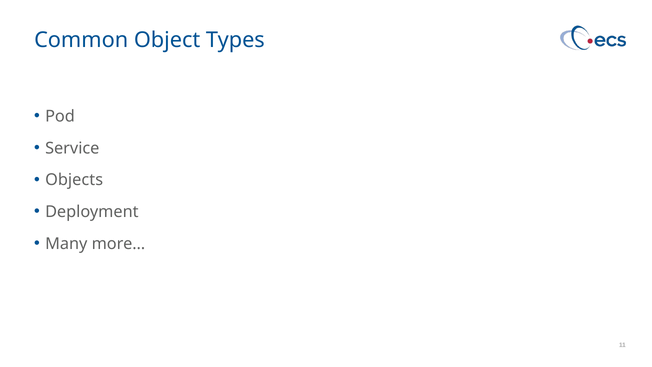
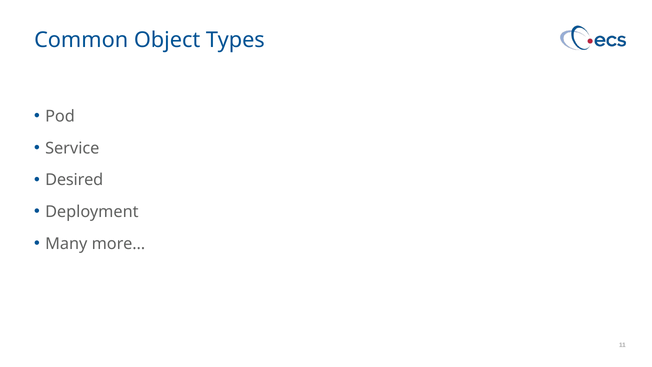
Objects: Objects -> Desired
